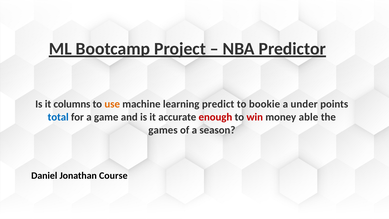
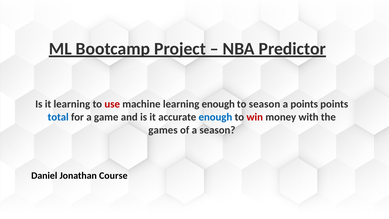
it columns: columns -> learning
use colour: orange -> red
learning predict: predict -> enough
to bookie: bookie -> season
a under: under -> points
enough at (215, 117) colour: red -> blue
able: able -> with
